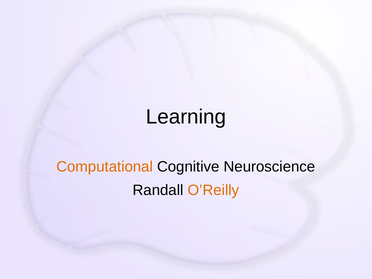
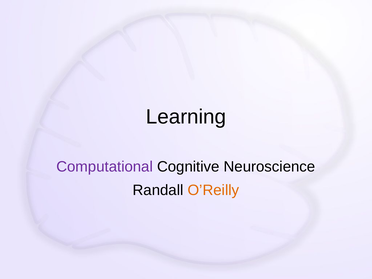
Computational colour: orange -> purple
